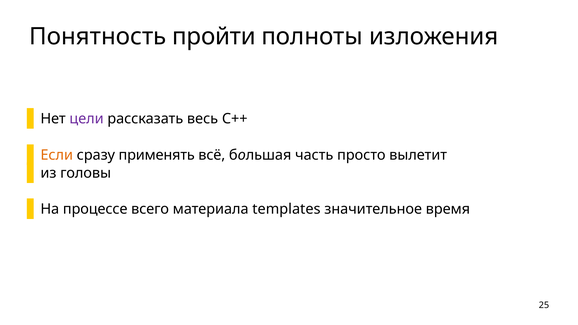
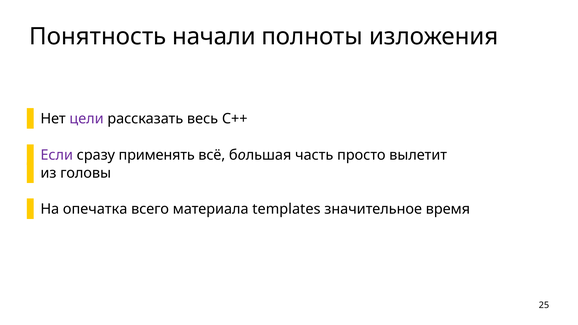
пройти: пройти -> начали
Если colour: orange -> purple
процессе: процессе -> опечатка
